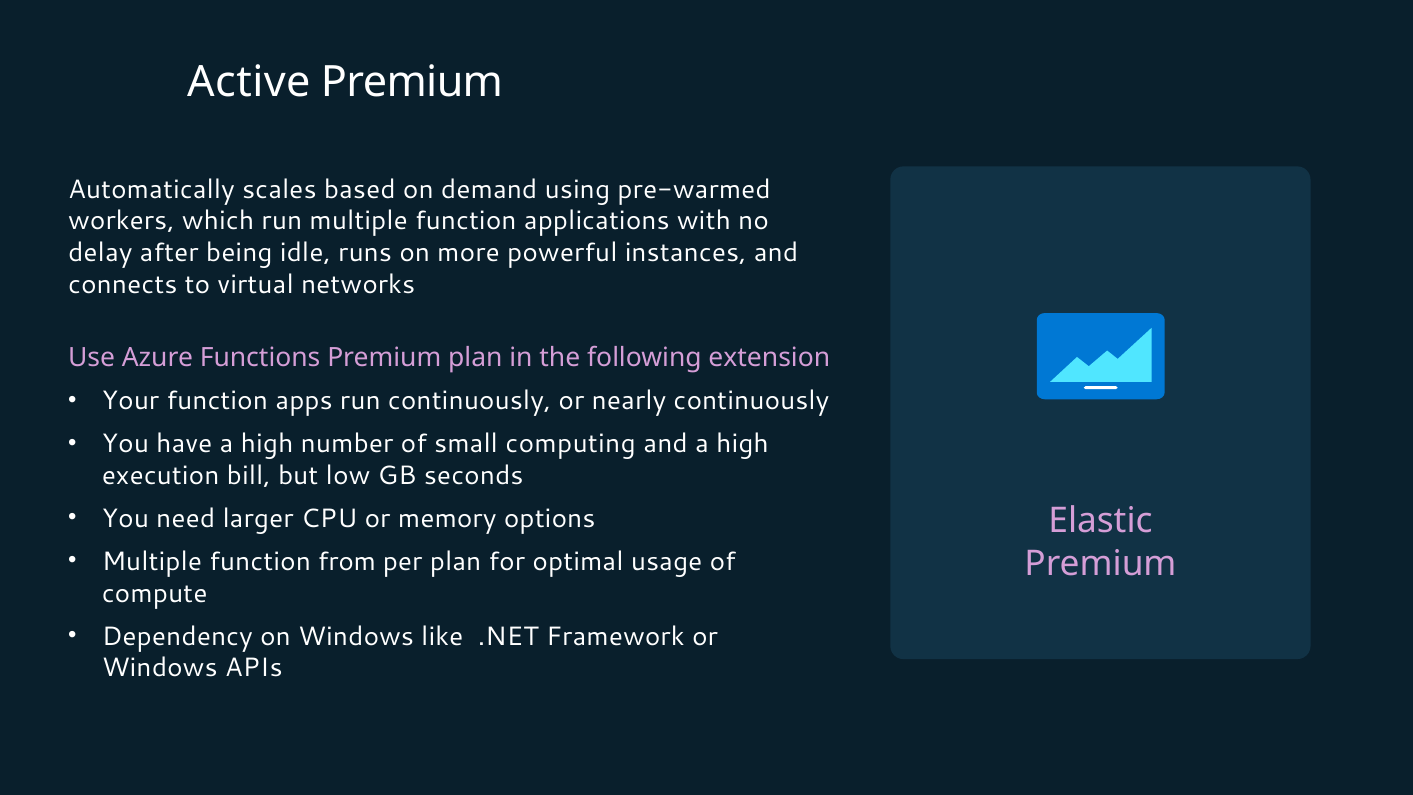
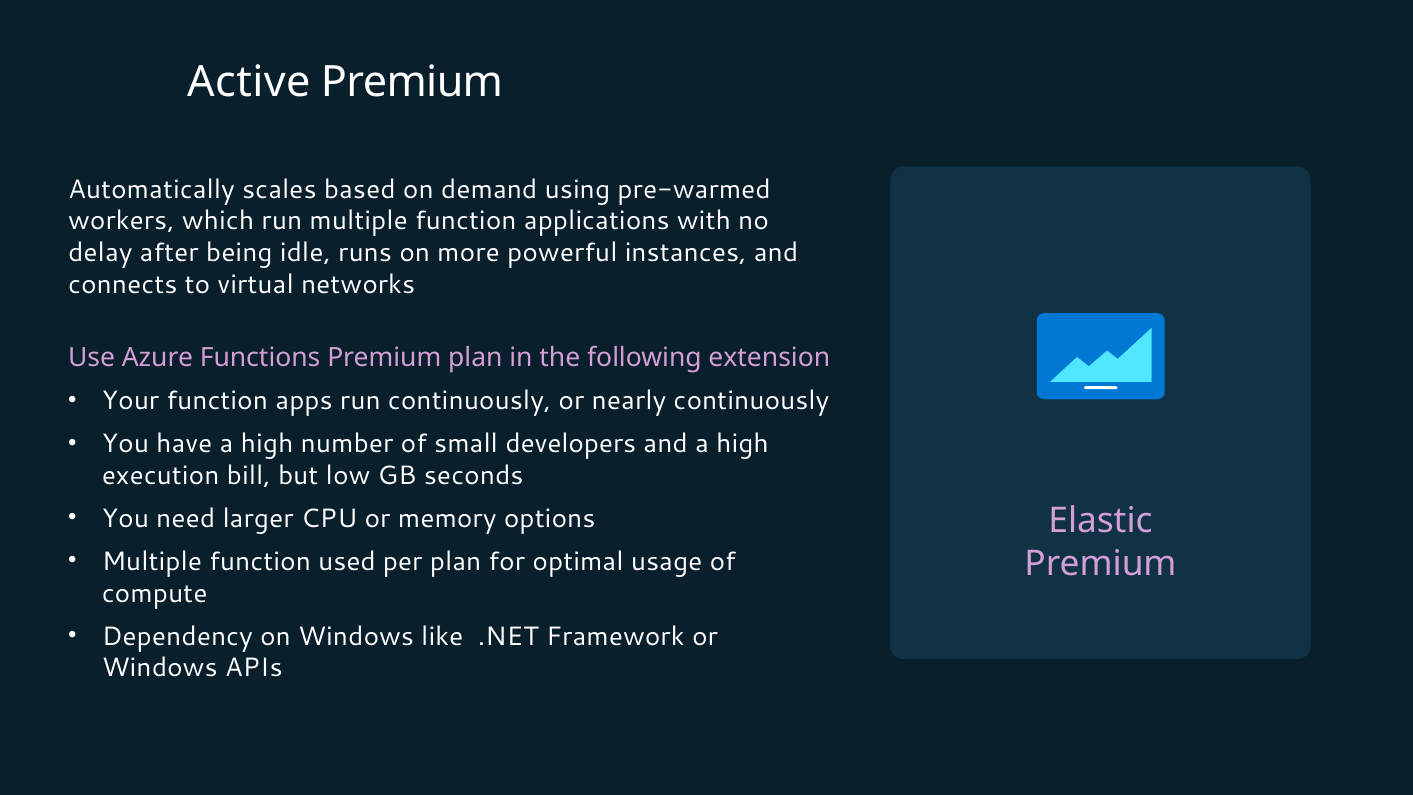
computing: computing -> developers
from: from -> used
